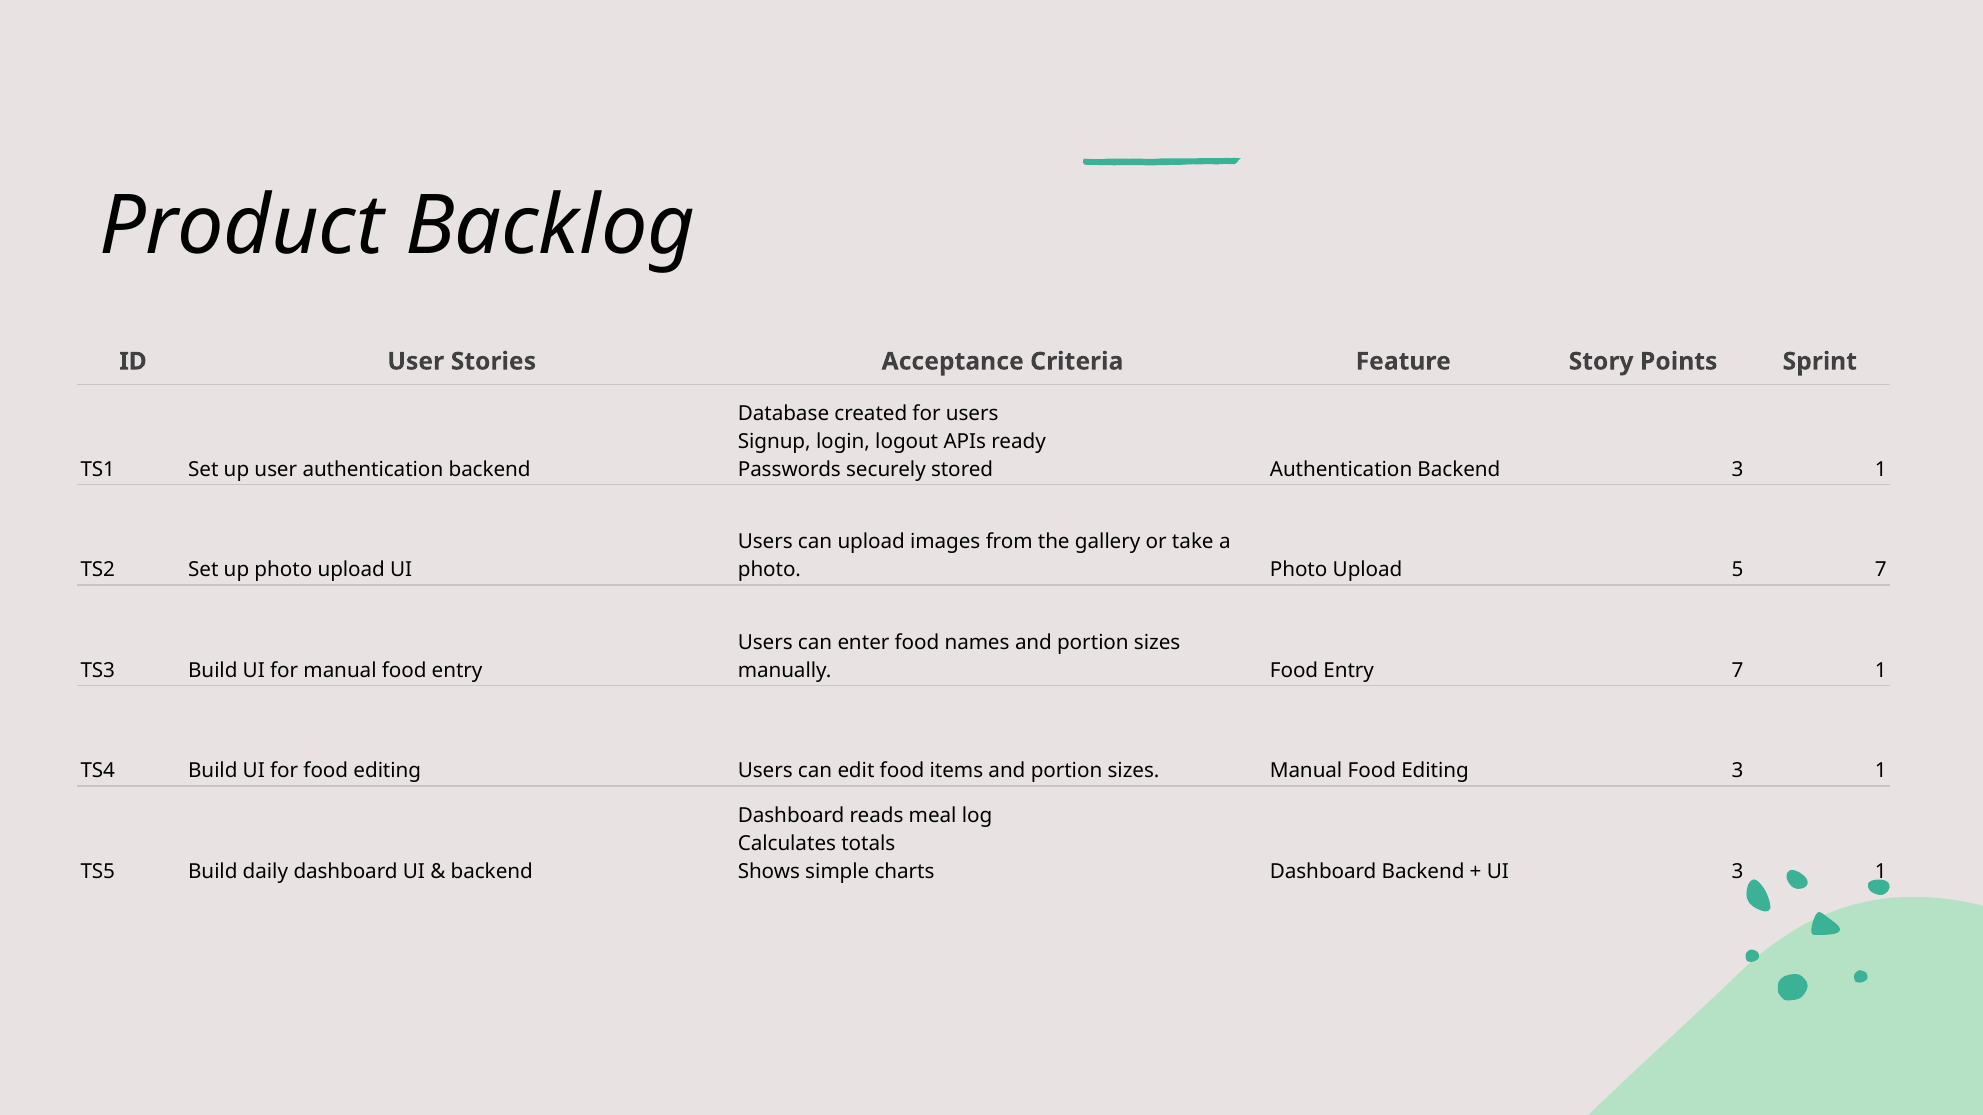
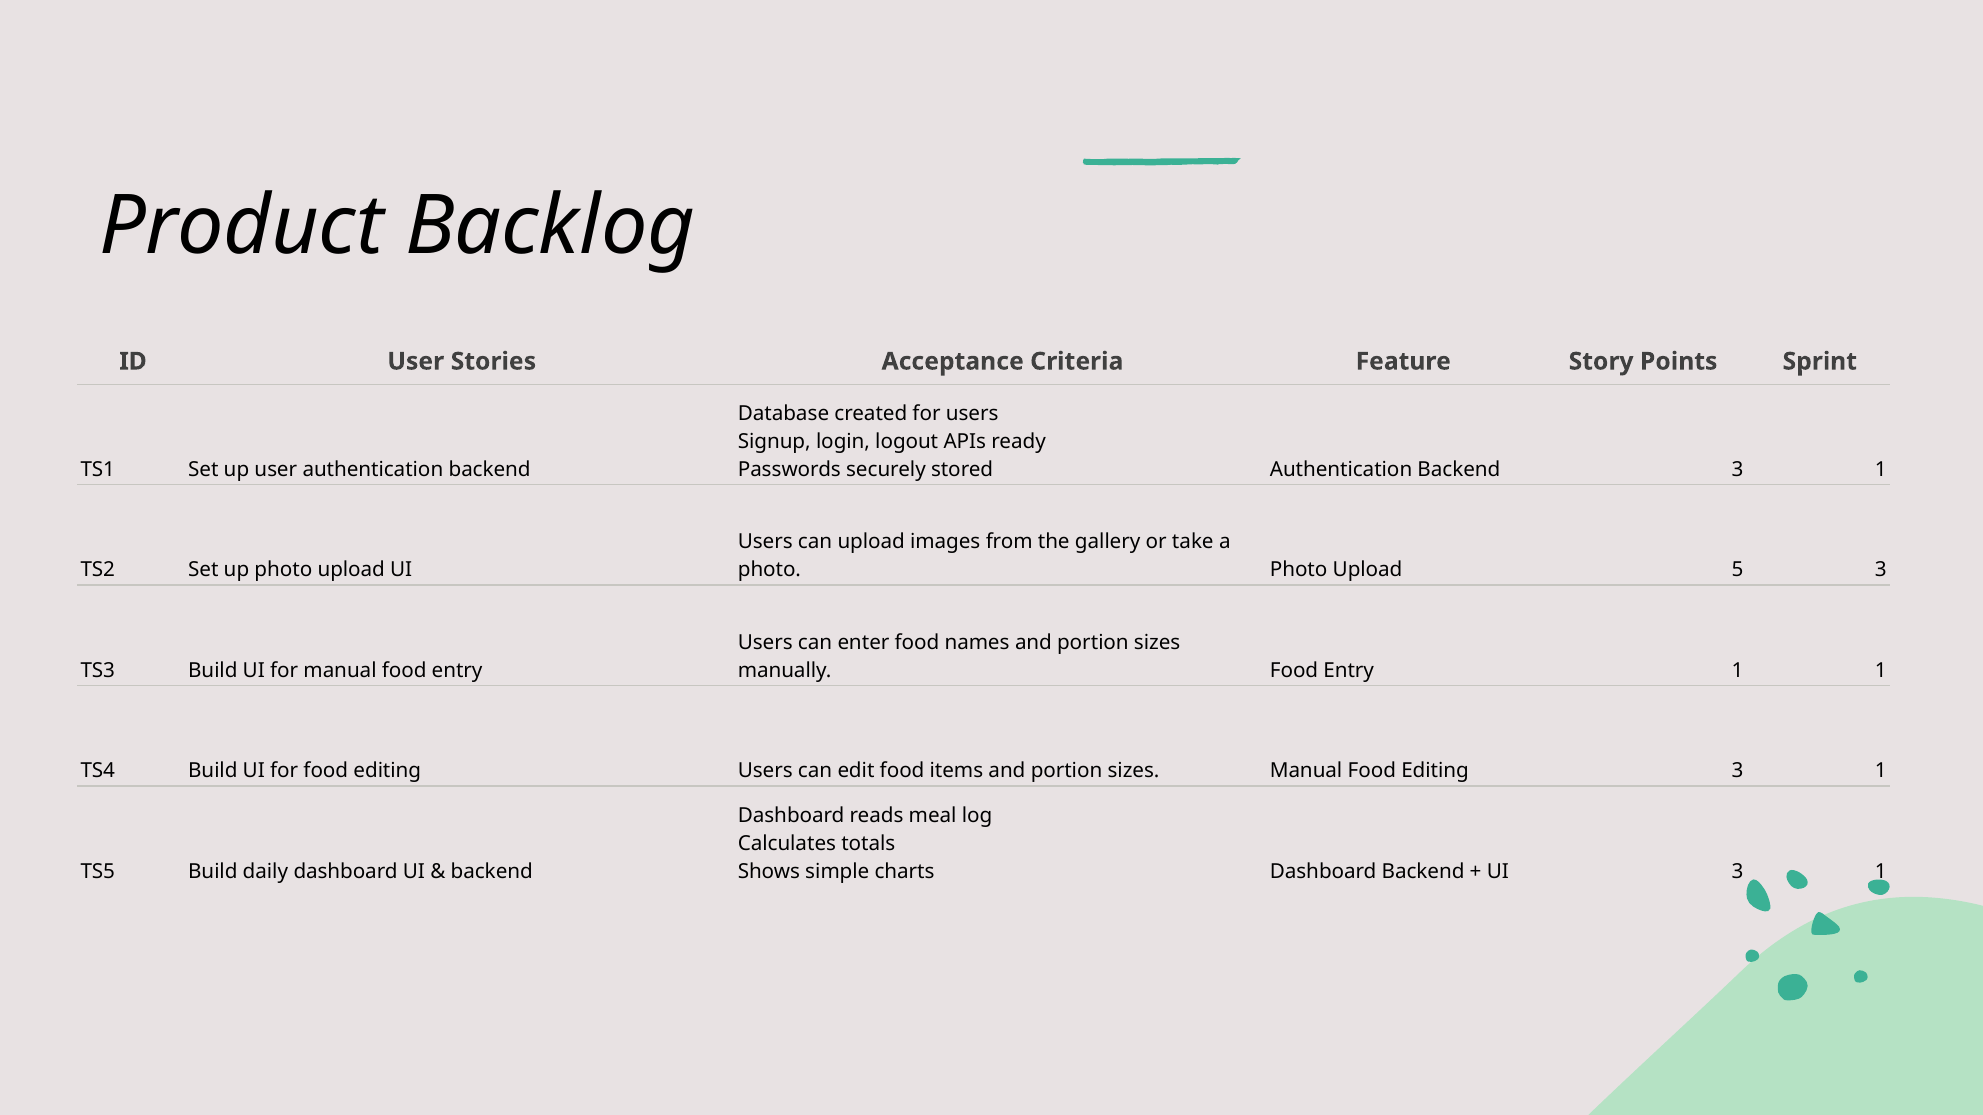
5 7: 7 -> 3
Entry 7: 7 -> 1
